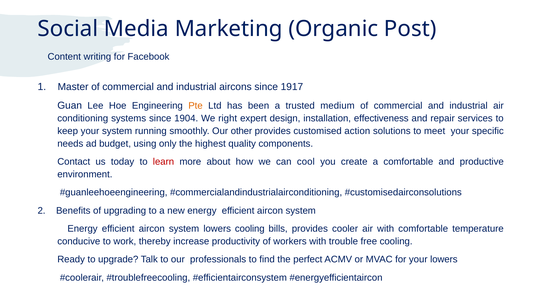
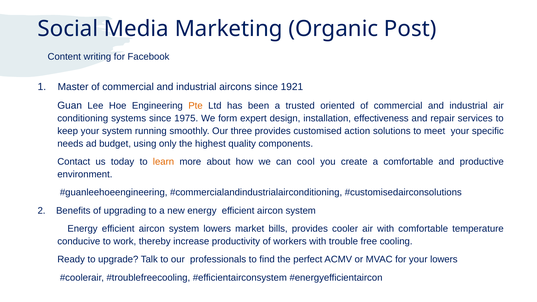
1917: 1917 -> 1921
medium: medium -> oriented
1904: 1904 -> 1975
right: right -> form
other: other -> three
learn colour: red -> orange
lowers cooling: cooling -> market
